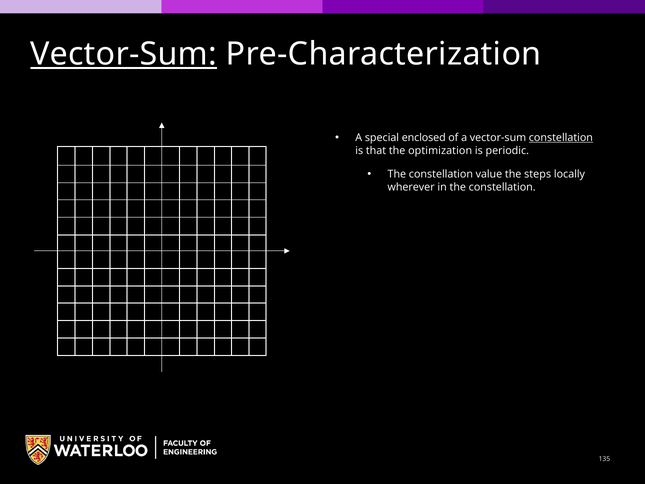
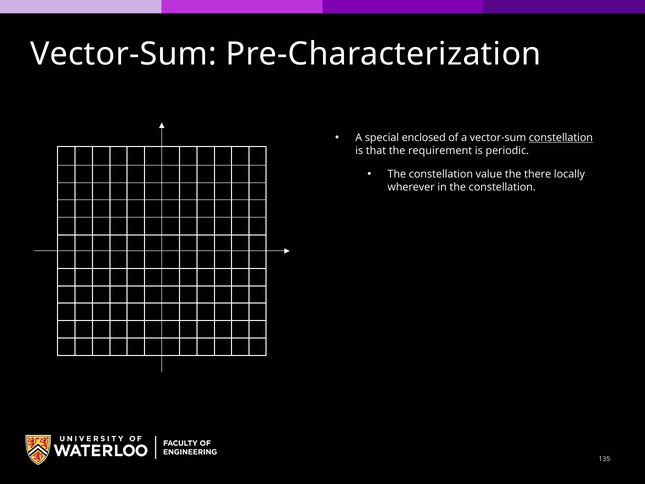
Vector-Sum at (124, 54) underline: present -> none
optimization: optimization -> requirement
steps: steps -> there
